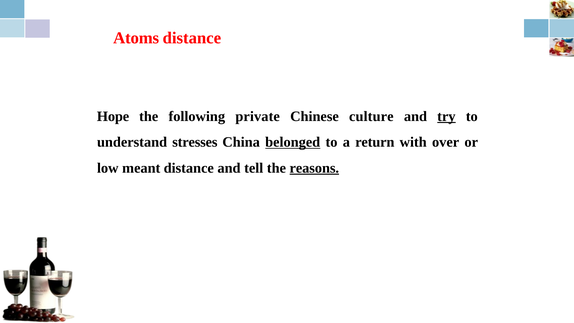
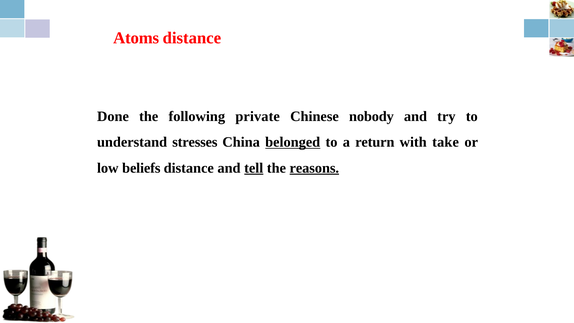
Hope: Hope -> Done
culture: culture -> nobody
try underline: present -> none
over: over -> take
meant: meant -> beliefs
tell underline: none -> present
